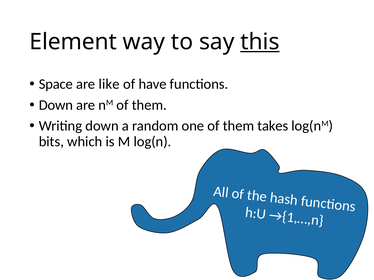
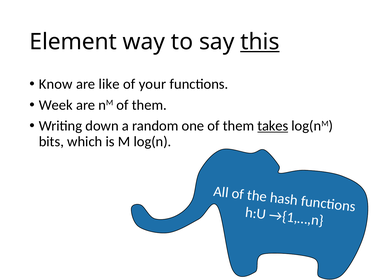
Space: Space -> Know
have: have -> your
Down at (56, 105): Down -> Week
takes underline: none -> present
